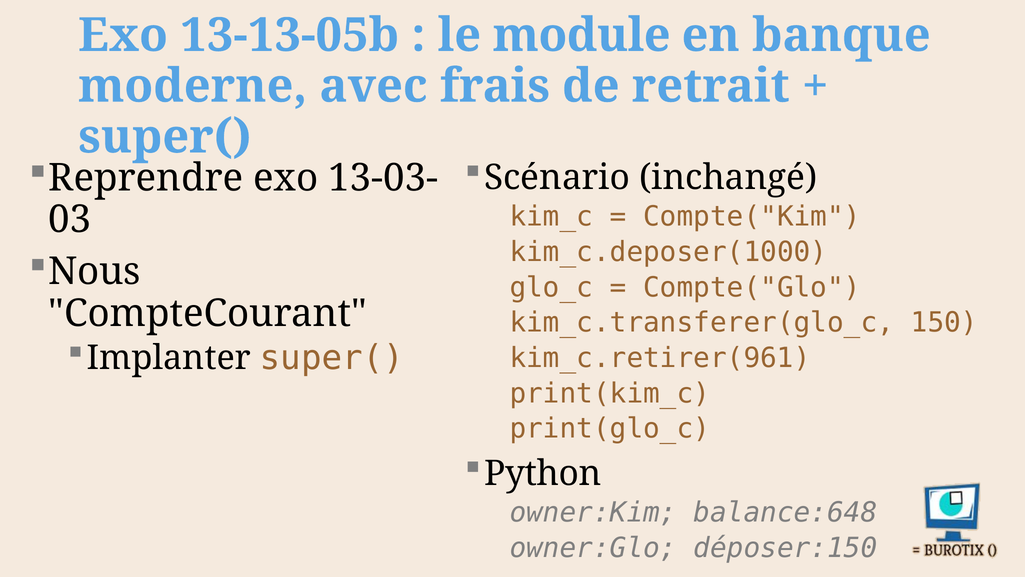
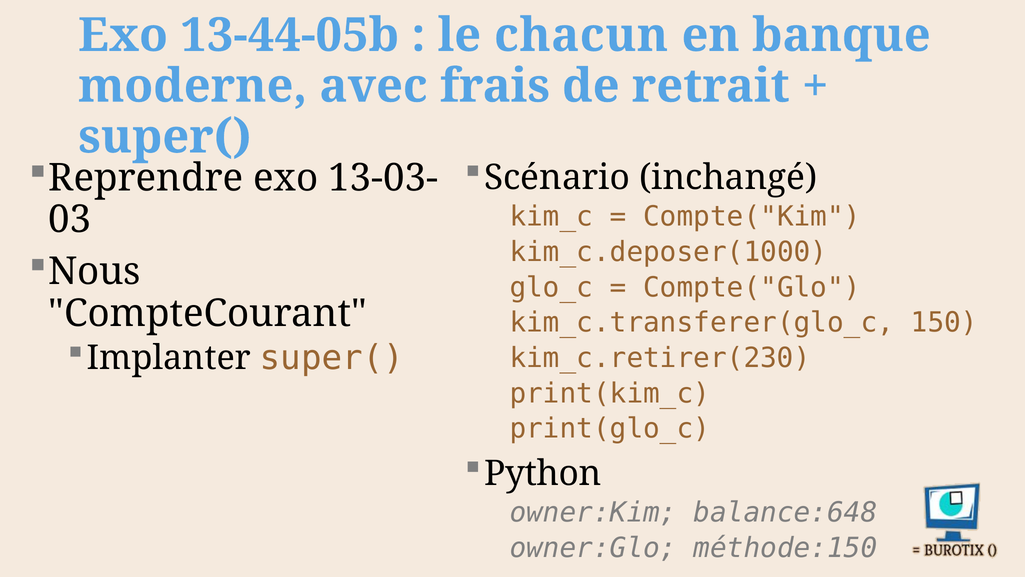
13-13-05b: 13-13-05b -> 13-44-05b
module: module -> chacun
kim_c.retirer(961: kim_c.retirer(961 -> kim_c.retirer(230
déposer:150: déposer:150 -> méthode:150
